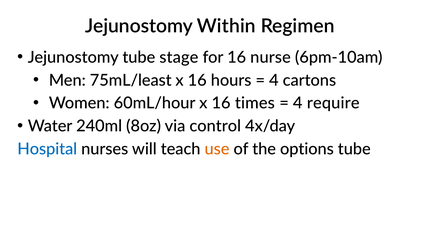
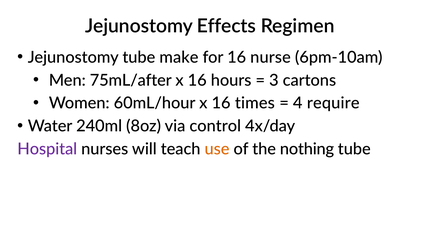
Within: Within -> Effects
stage: stage -> make
75mL/least: 75mL/least -> 75mL/after
4 at (274, 80): 4 -> 3
Hospital colour: blue -> purple
options: options -> nothing
